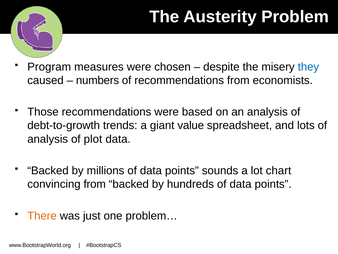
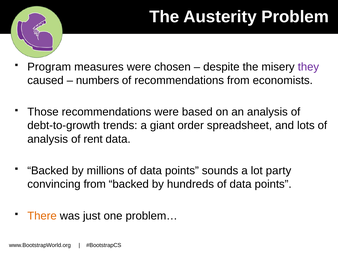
they colour: blue -> purple
value: value -> order
plot: plot -> rent
chart: chart -> party
